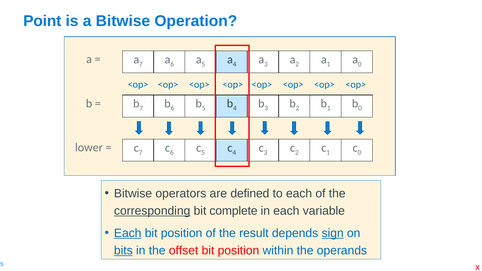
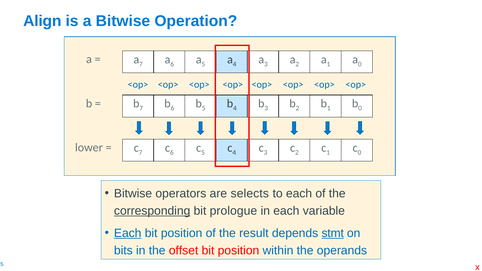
Point: Point -> Align
defined: defined -> selects
complete: complete -> prologue
sign: sign -> stmt
bits underline: present -> none
